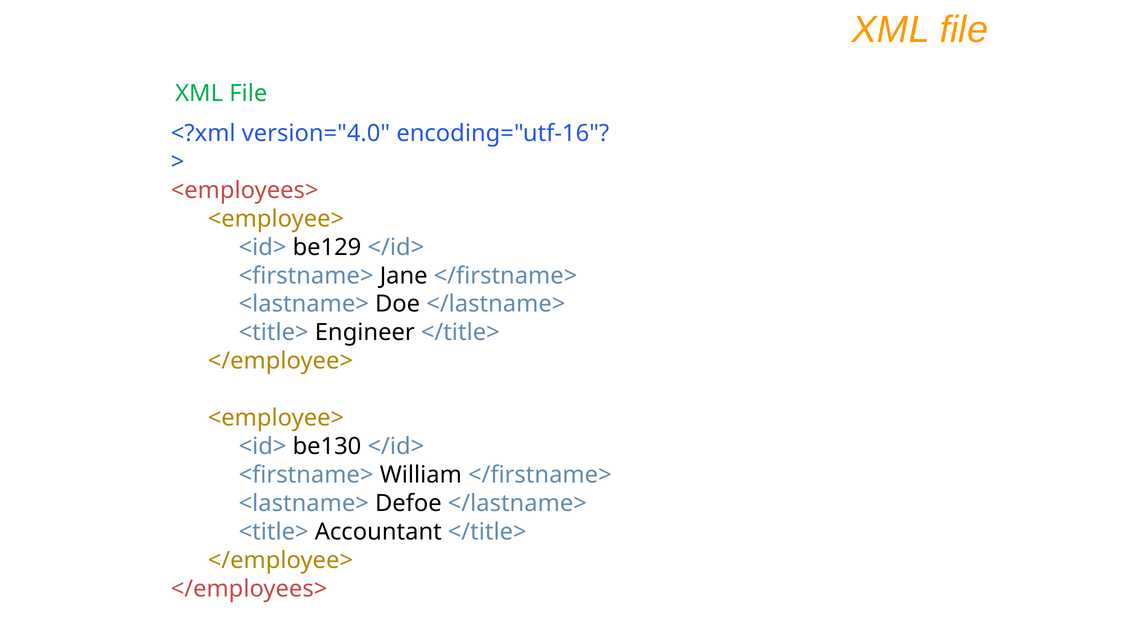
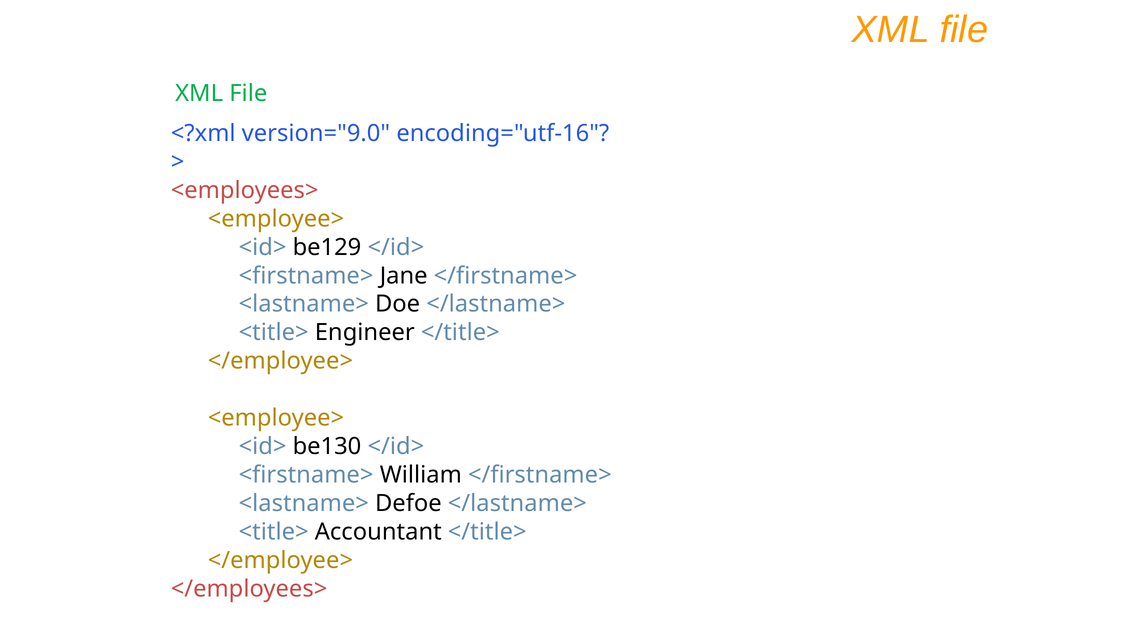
version="4.0: version="4.0 -> version="9.0
